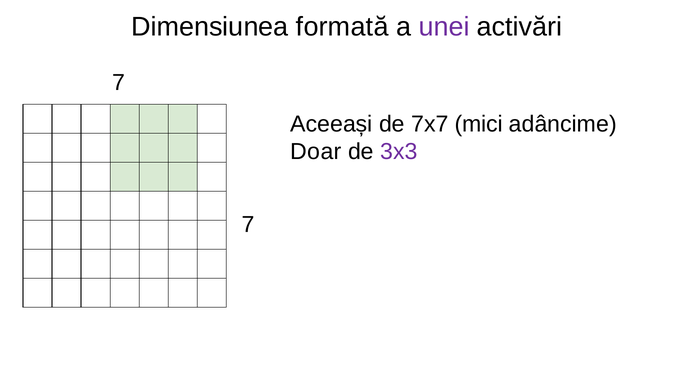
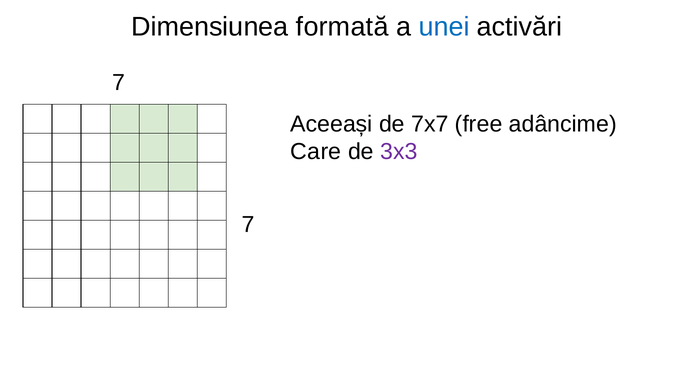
unei colour: purple -> blue
mici: mici -> free
Doar: Doar -> Care
